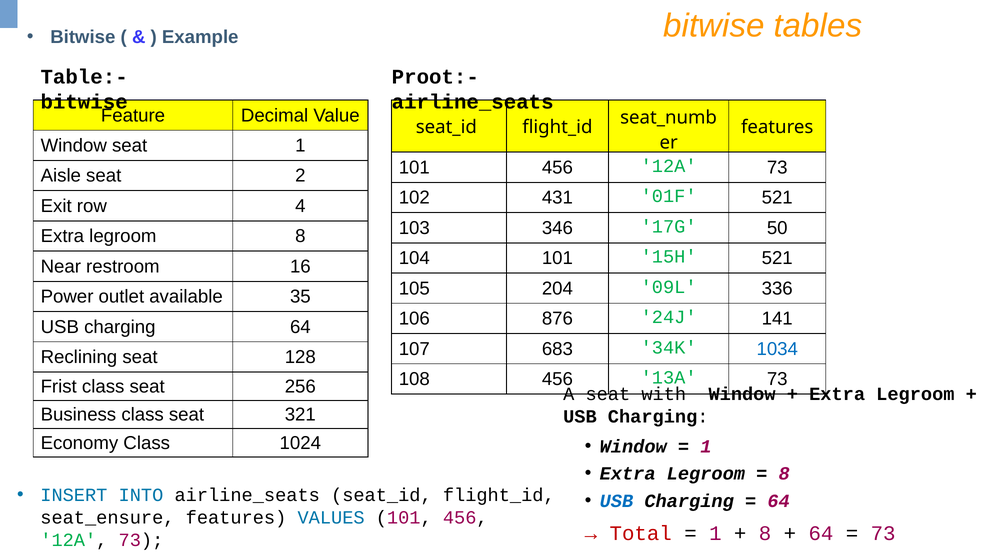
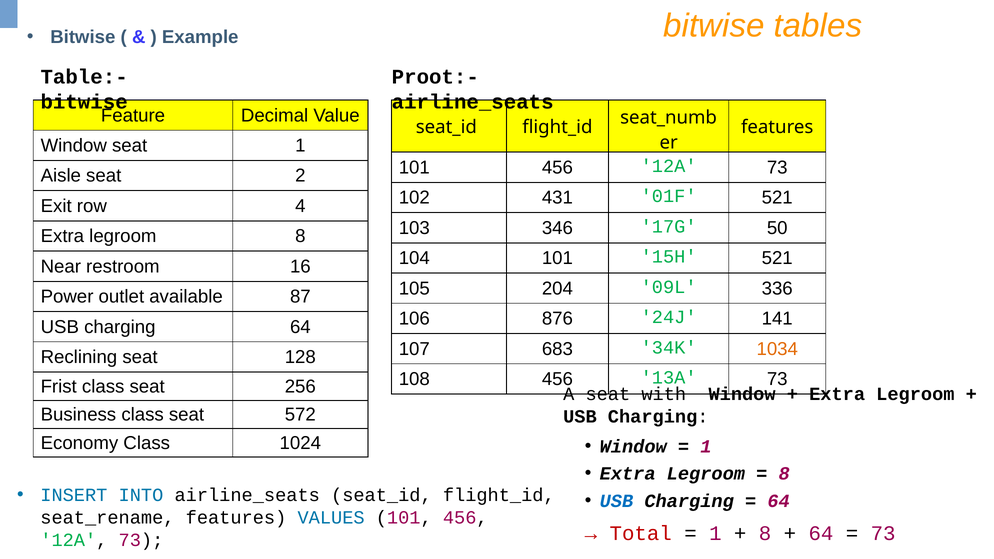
35: 35 -> 87
1034 colour: blue -> orange
321: 321 -> 572
seat_ensure: seat_ensure -> seat_rename
